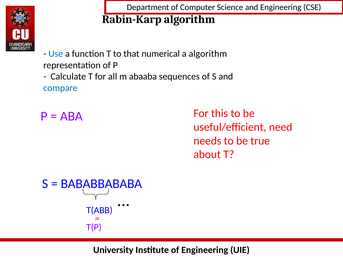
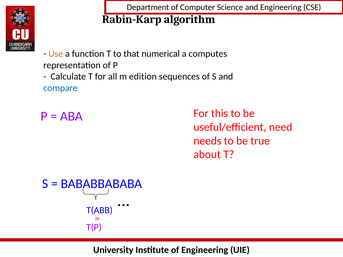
Use colour: blue -> orange
a algorithm: algorithm -> computes
abaaba: abaaba -> edition
